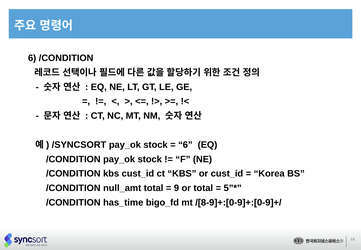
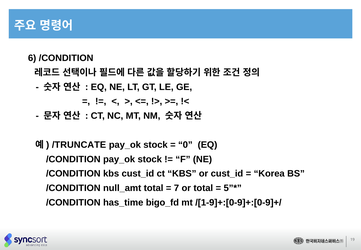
/SYNCSORT: /SYNCSORT -> /TRUNCATE
6 at (185, 145): 6 -> 0
9: 9 -> 7
/[8-9]+:[0-9]+:[0-9]+/: /[8-9]+:[0-9]+:[0-9]+/ -> /[1-9]+:[0-9]+:[0-9]+/
